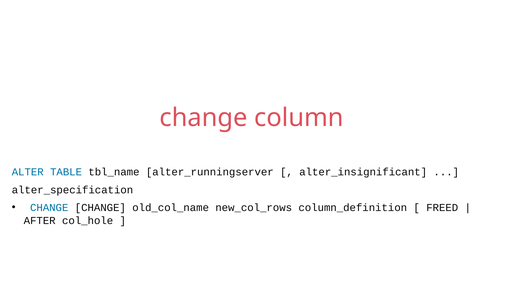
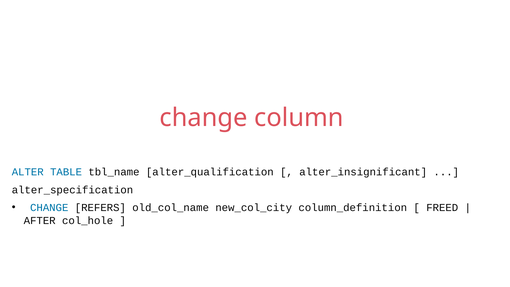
alter_runningserver: alter_runningserver -> alter_qualification
CHANGE CHANGE: CHANGE -> REFERS
new_col_rows: new_col_rows -> new_col_city
